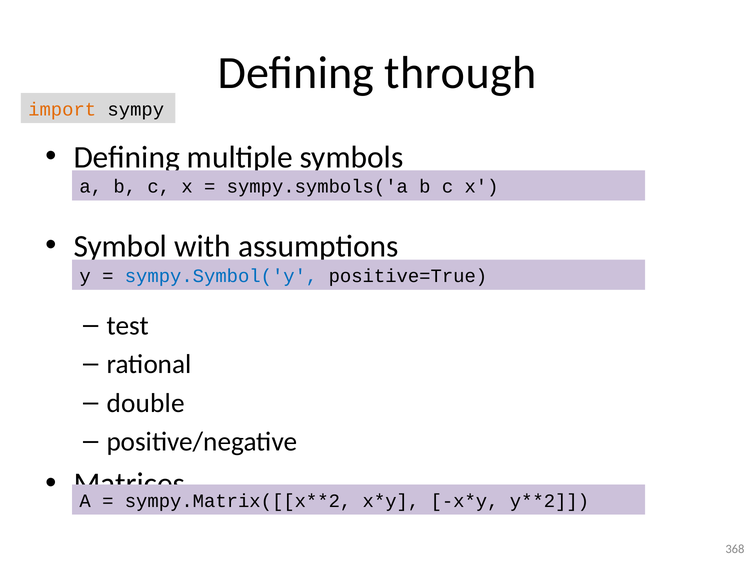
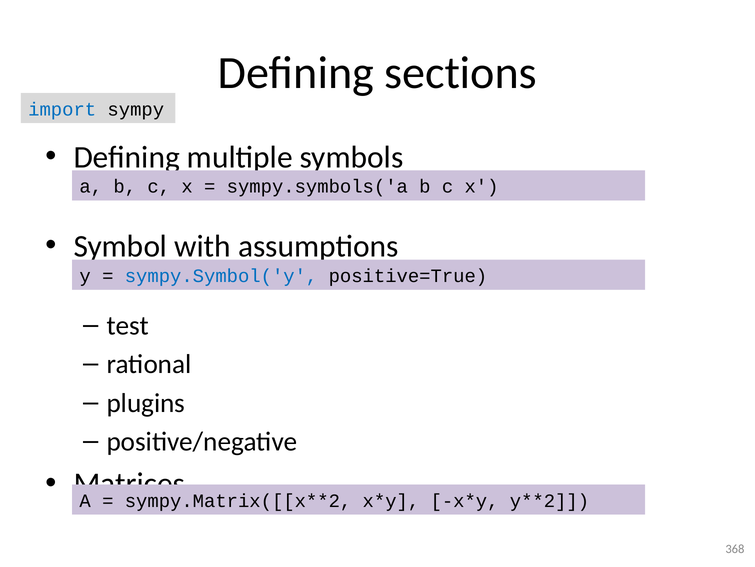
through: through -> sections
import colour: orange -> blue
double: double -> plugins
